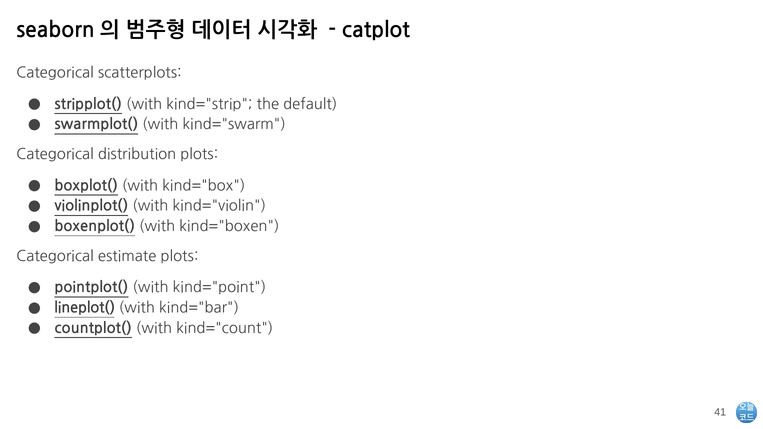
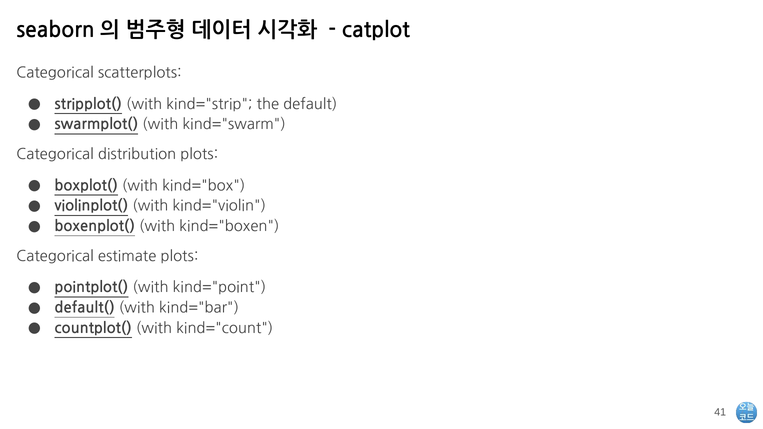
lineplot(: lineplot( -> default(
